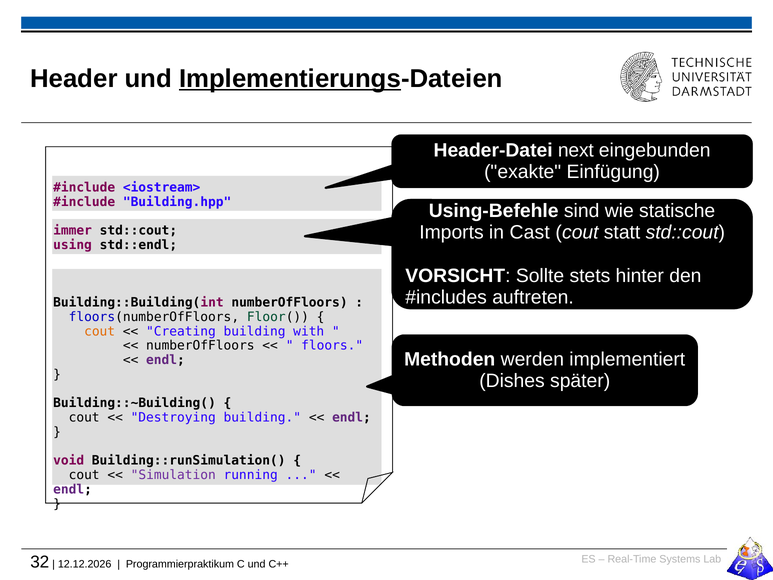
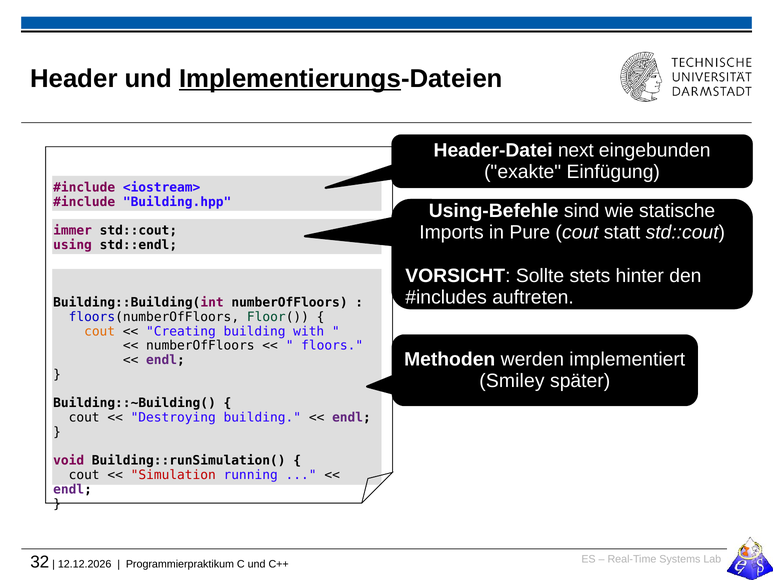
Cast: Cast -> Pure
Dishes: Dishes -> Smiley
Simulation colour: purple -> red
